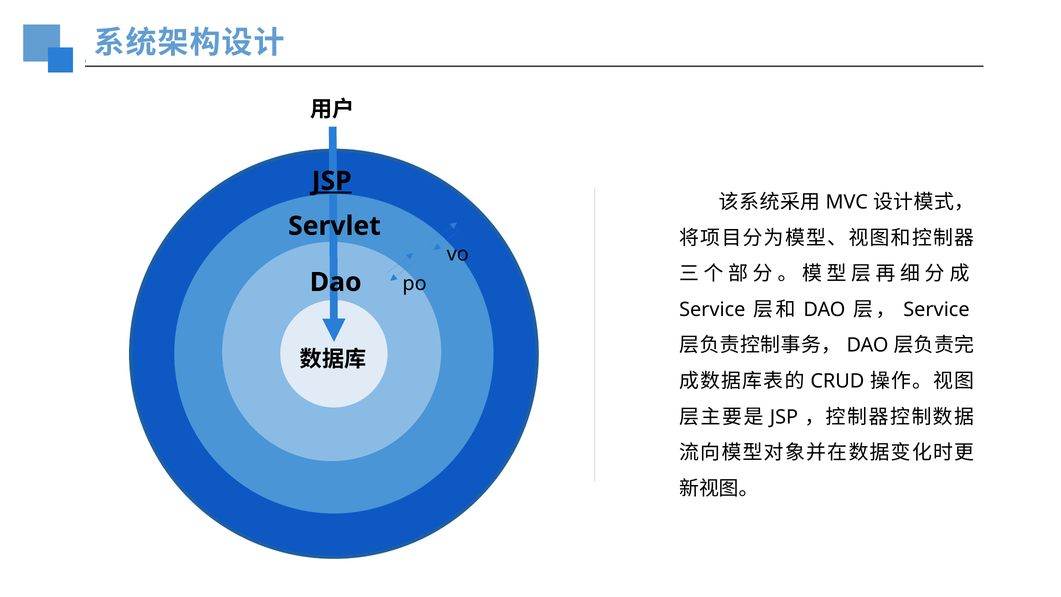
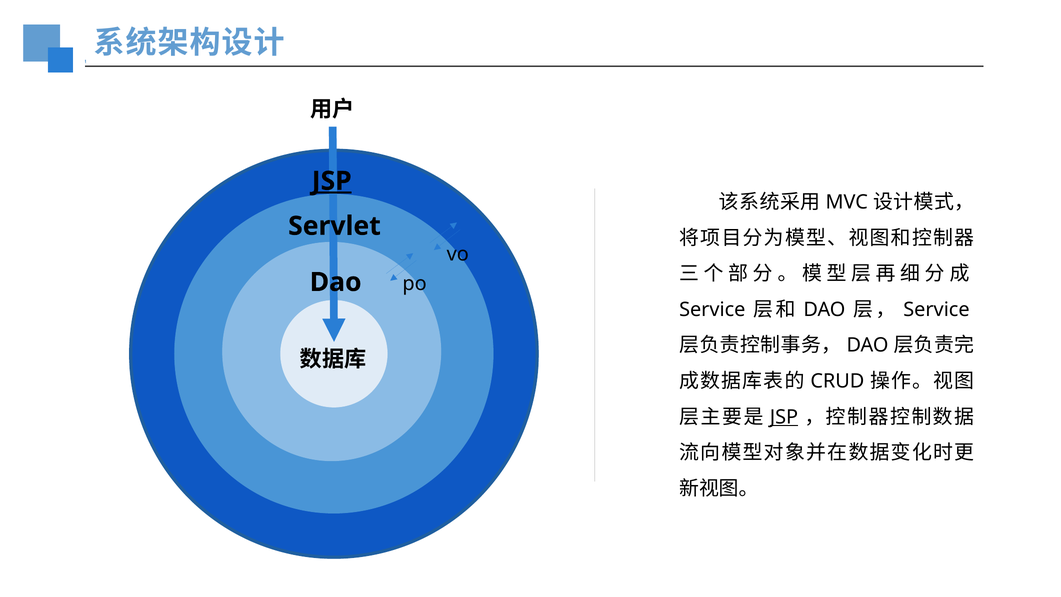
JSP at (784, 417) underline: none -> present
